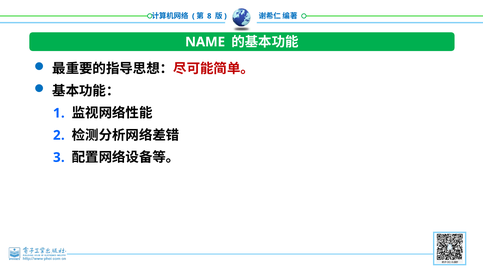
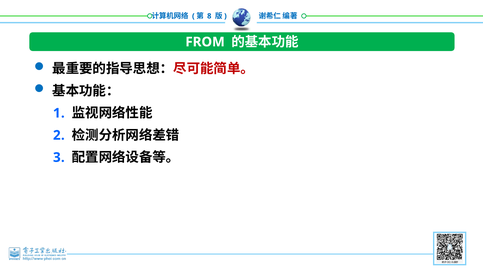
NAME: NAME -> FROM
